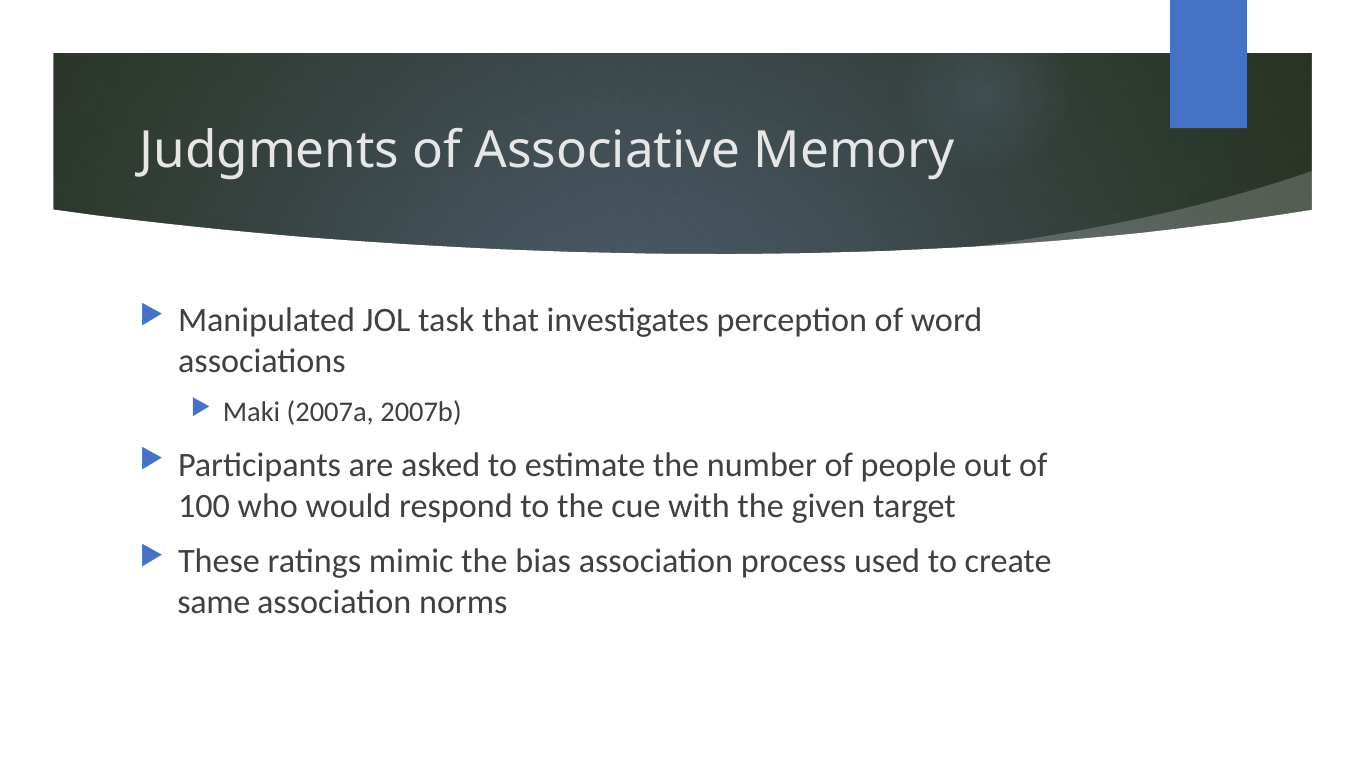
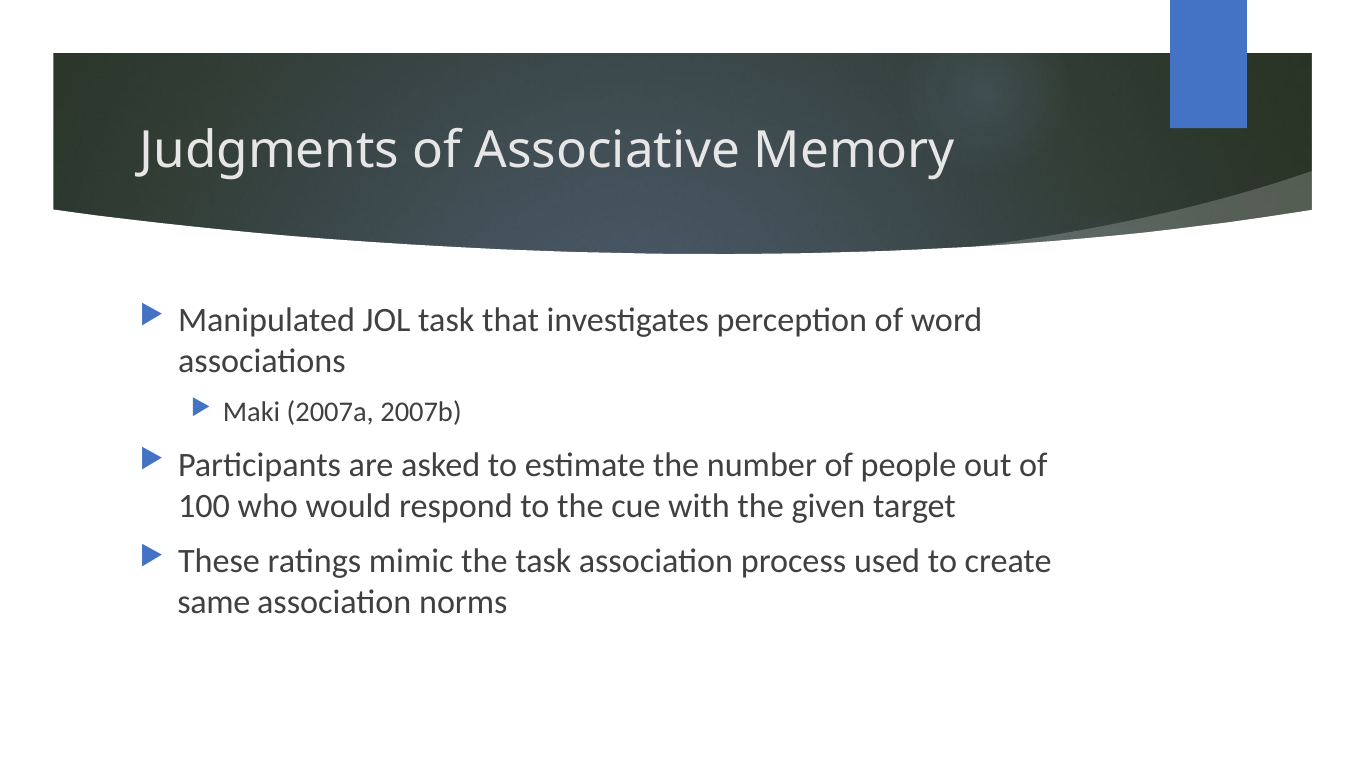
the bias: bias -> task
